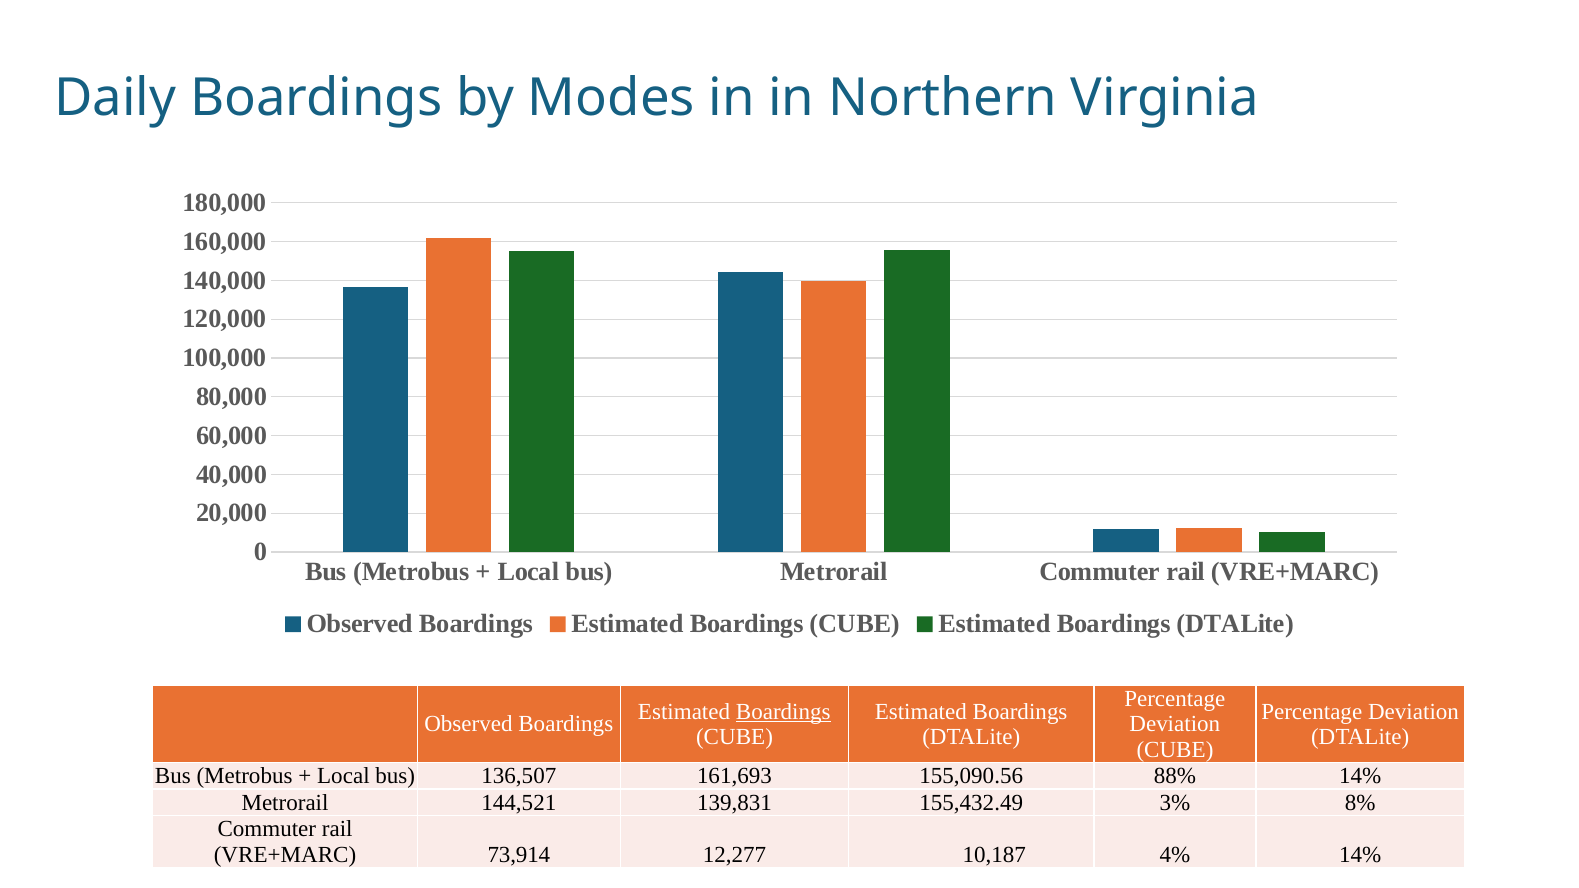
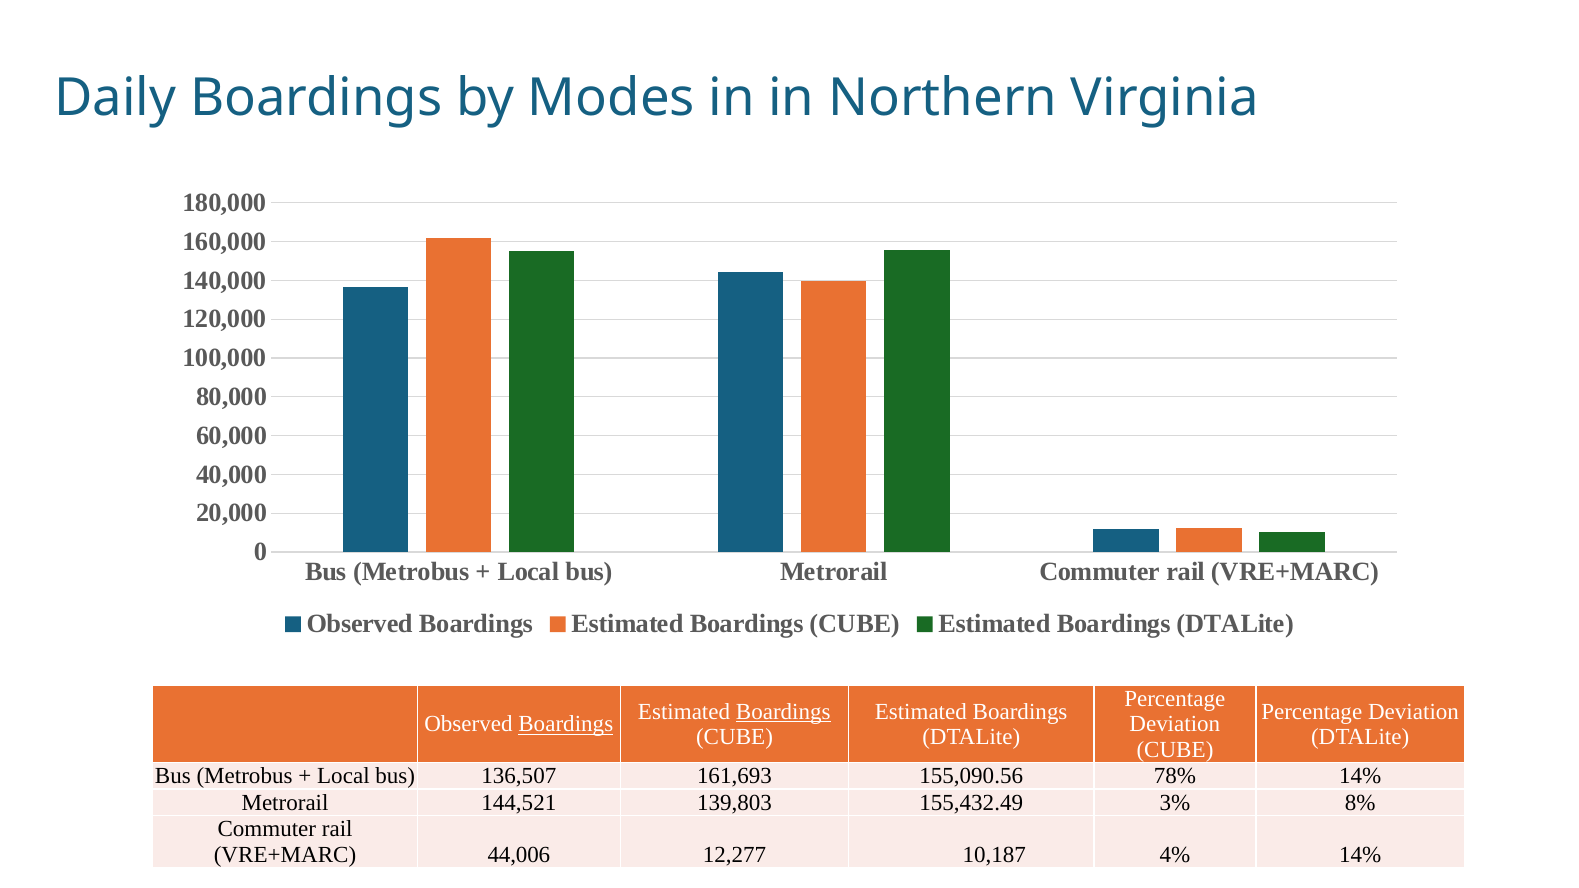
Boardings at (566, 724) underline: none -> present
88%: 88% -> 78%
139,831: 139,831 -> 139,803
73,914: 73,914 -> 44,006
